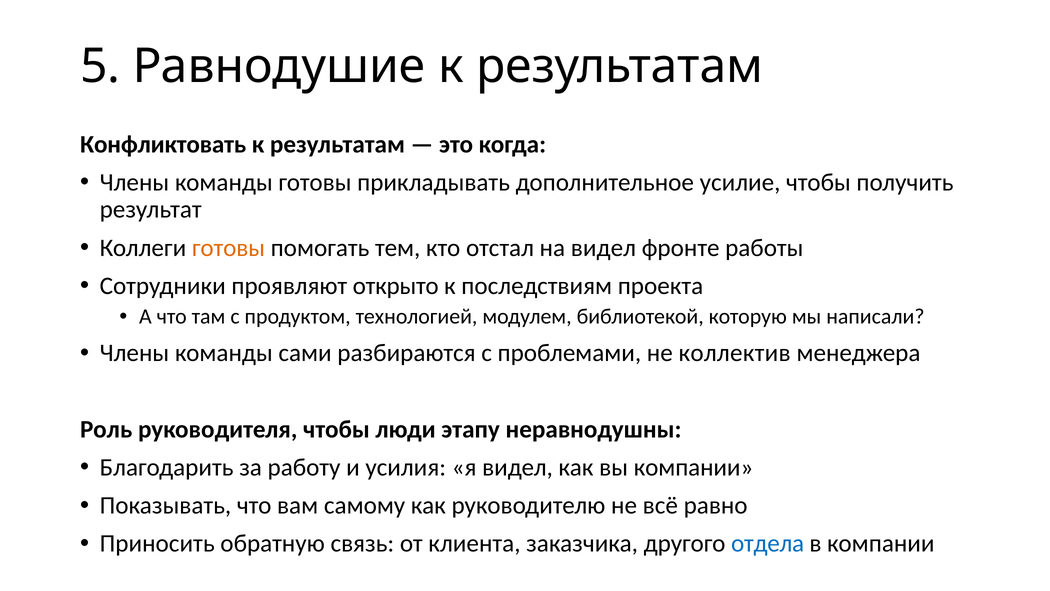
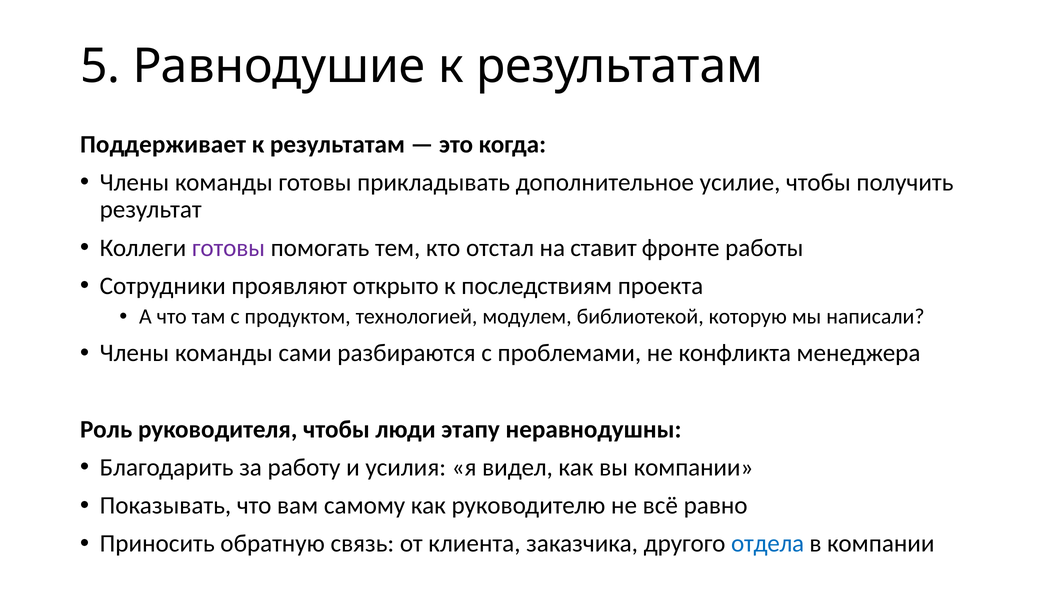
Конфликтовать: Конфликтовать -> Поддерживает
готовы at (228, 248) colour: orange -> purple
на видел: видел -> ставит
коллектив: коллектив -> конфликта
